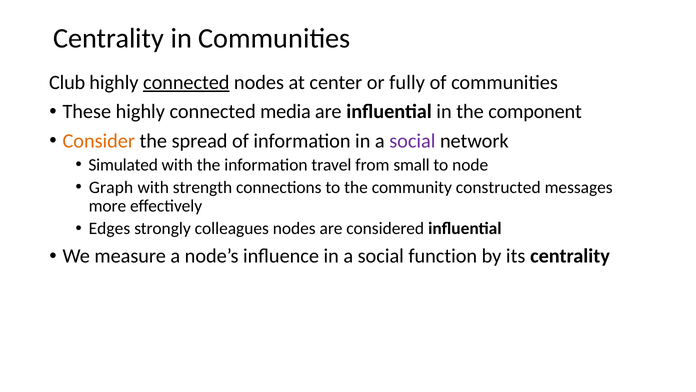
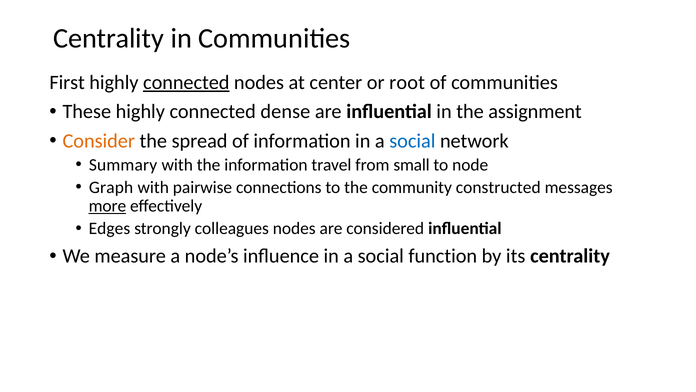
Club: Club -> First
fully: fully -> root
media: media -> dense
component: component -> assignment
social at (412, 141) colour: purple -> blue
Simulated: Simulated -> Summary
strength: strength -> pairwise
more underline: none -> present
